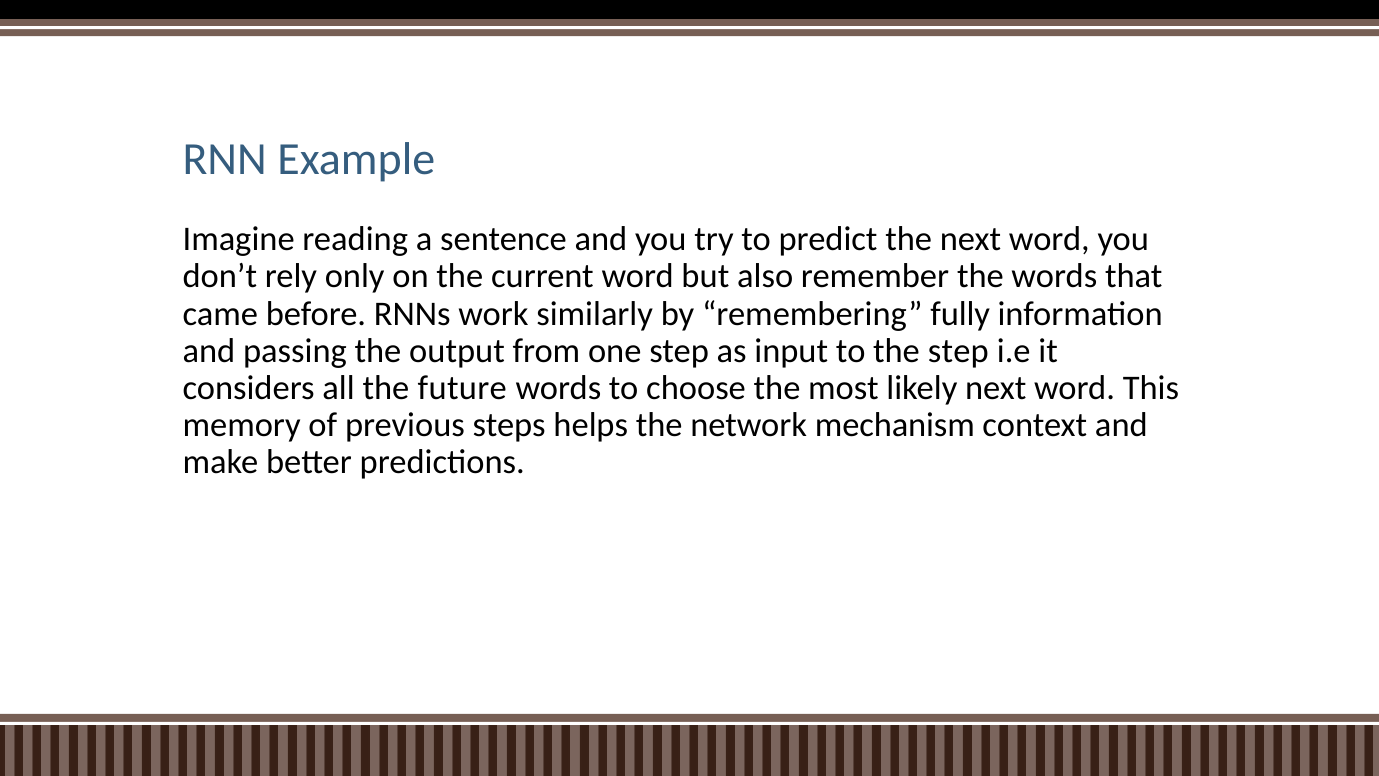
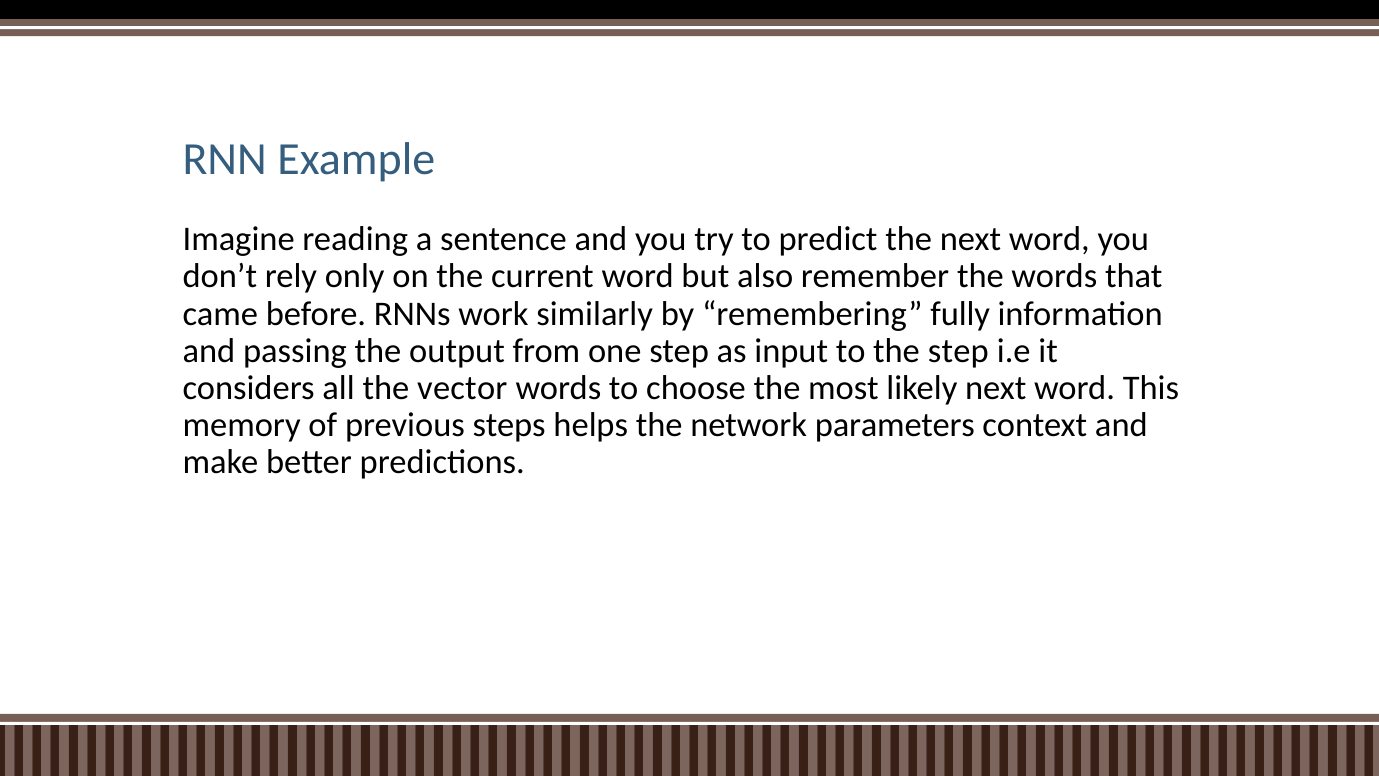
future: future -> vector
mechanism: mechanism -> parameters
